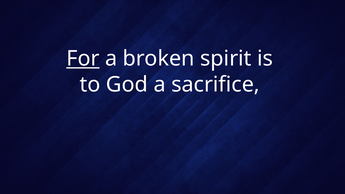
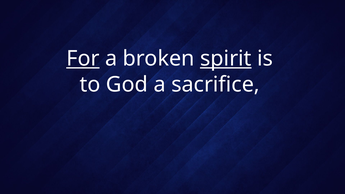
spirit underline: none -> present
